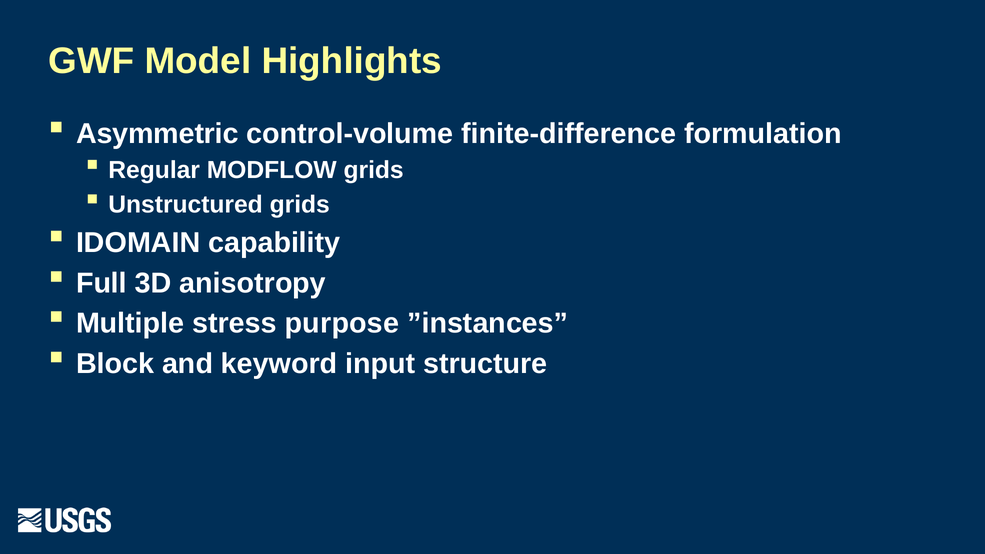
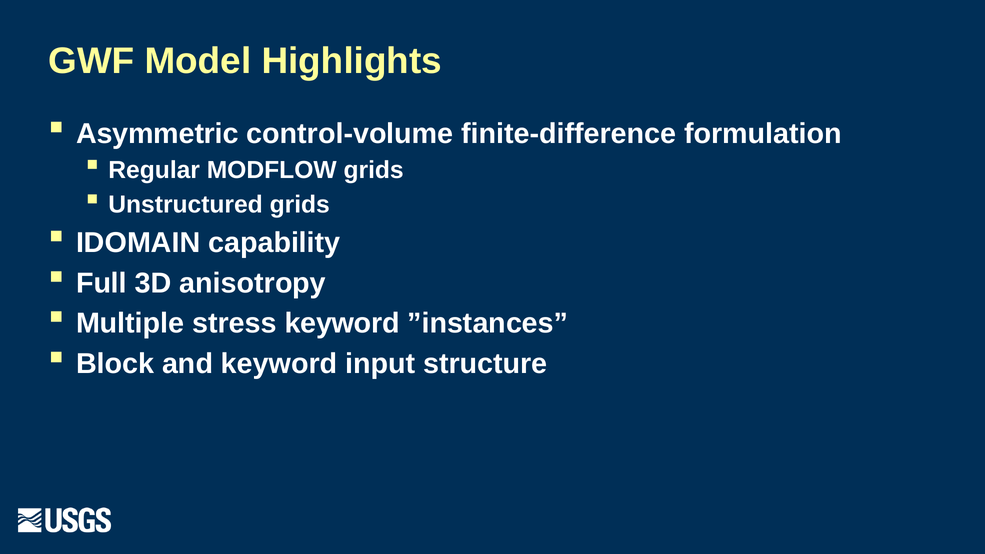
stress purpose: purpose -> keyword
